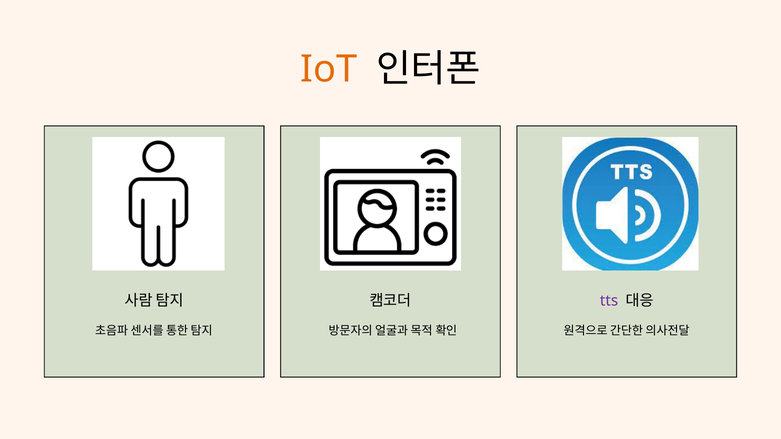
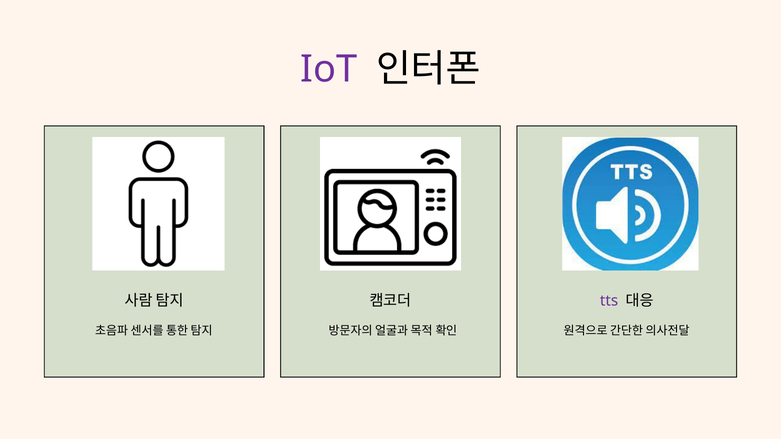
IoT colour: orange -> purple
